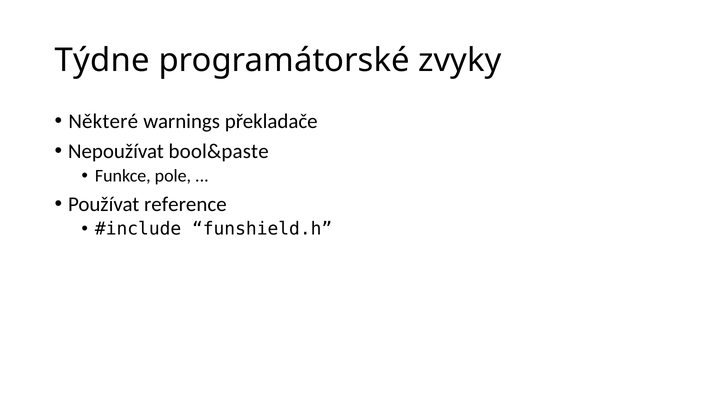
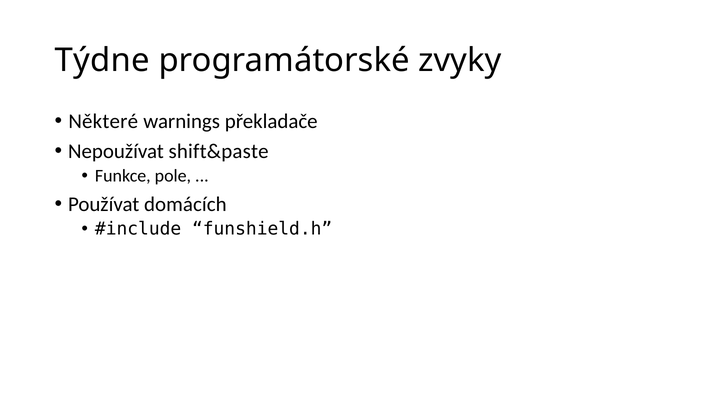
bool&paste: bool&paste -> shift&paste
reference: reference -> domácích
